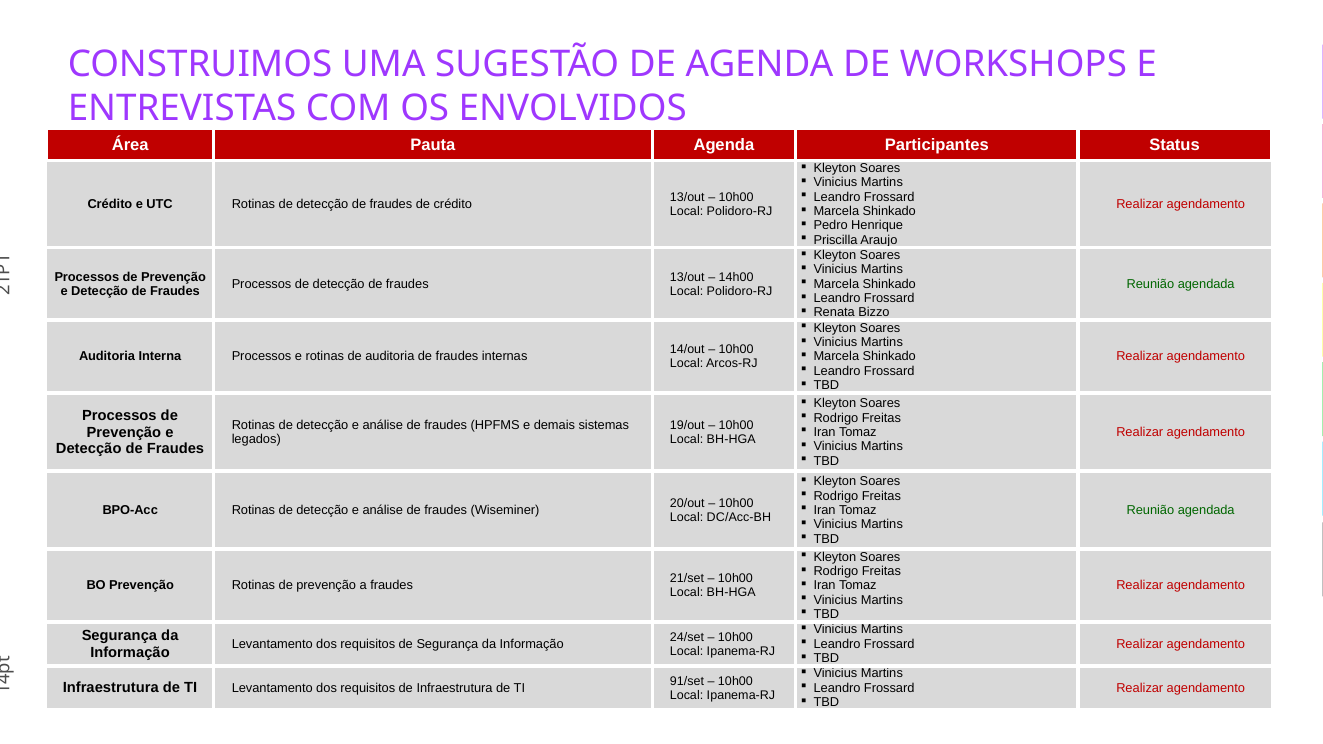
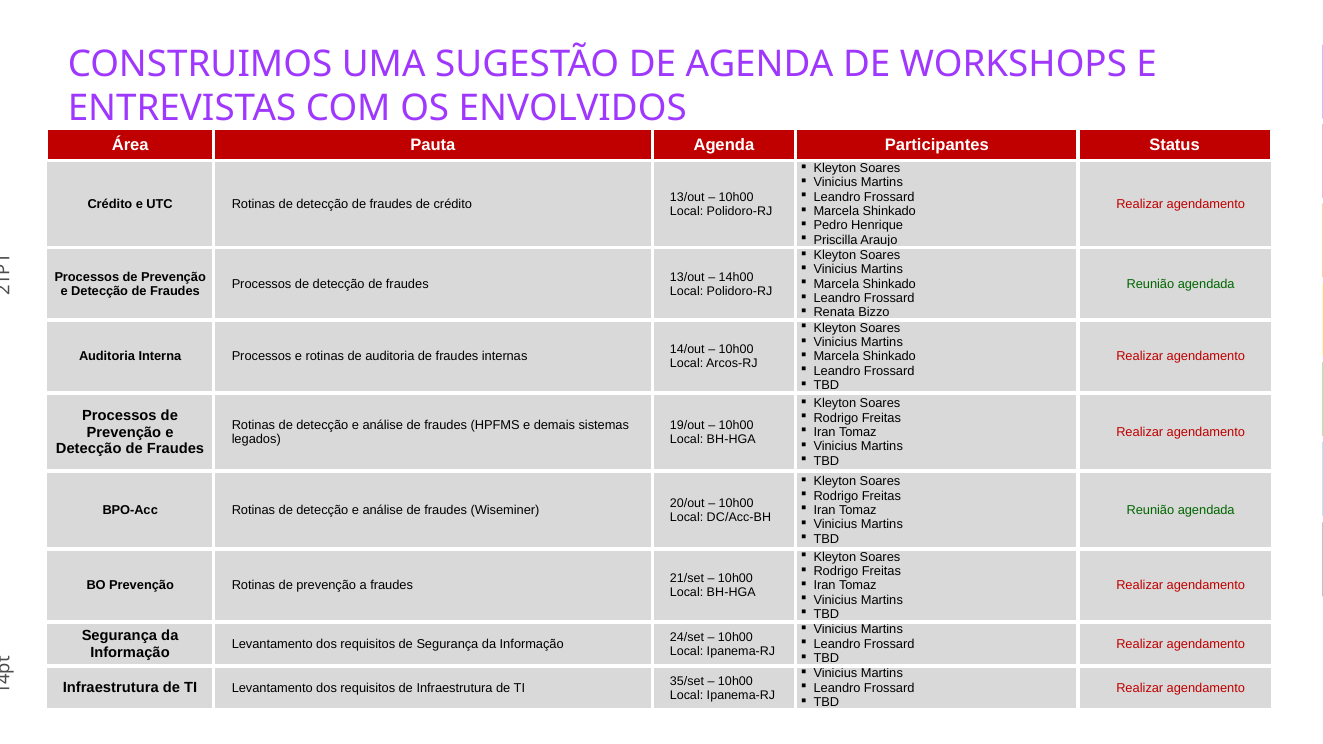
91/set: 91/set -> 35/set
